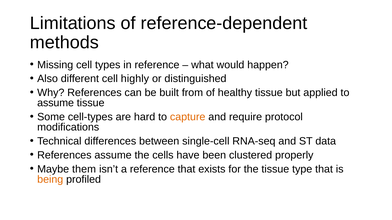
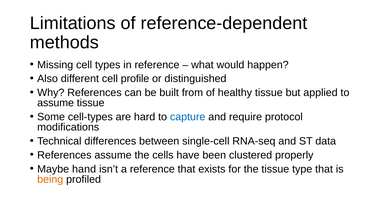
highly: highly -> profile
capture colour: orange -> blue
them: them -> hand
